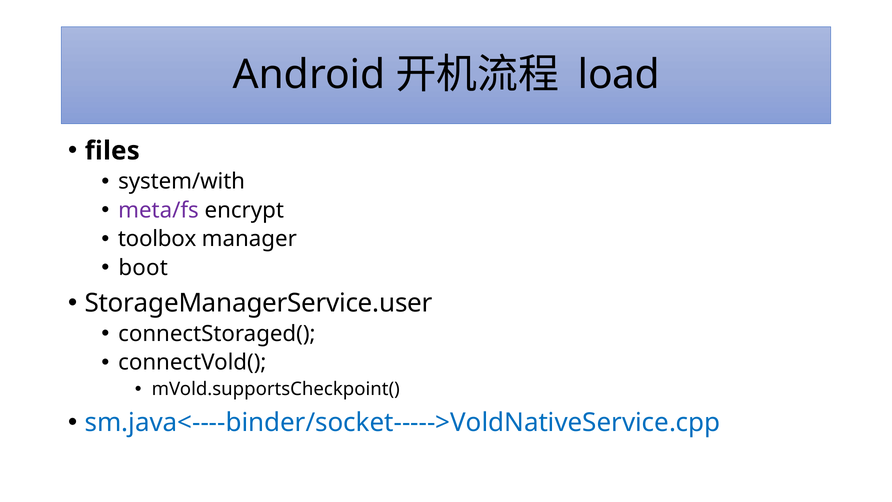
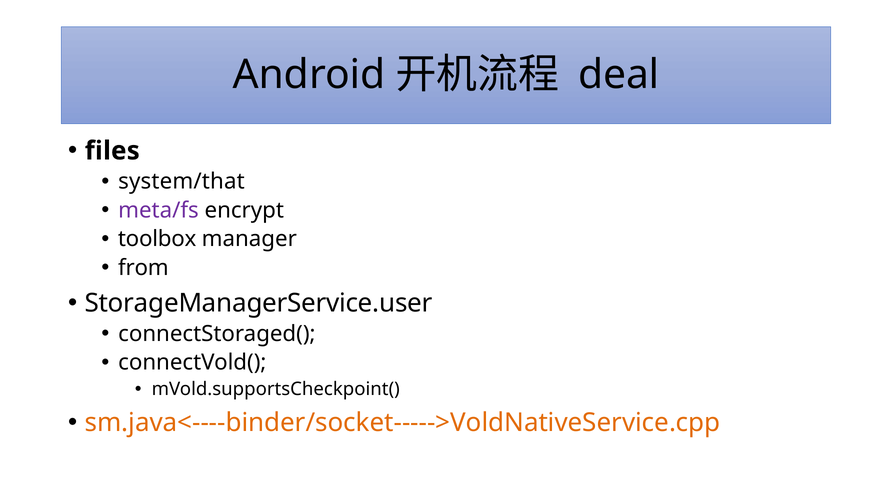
load: load -> deal
system/with: system/with -> system/that
boot: boot -> from
sm.java<----binder/socket----->VoldNativeService.cpp colour: blue -> orange
